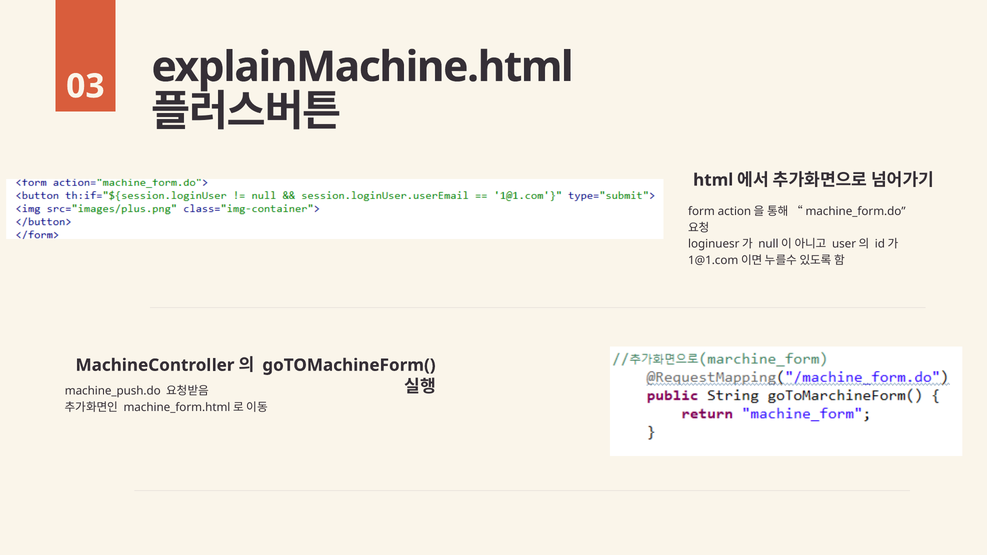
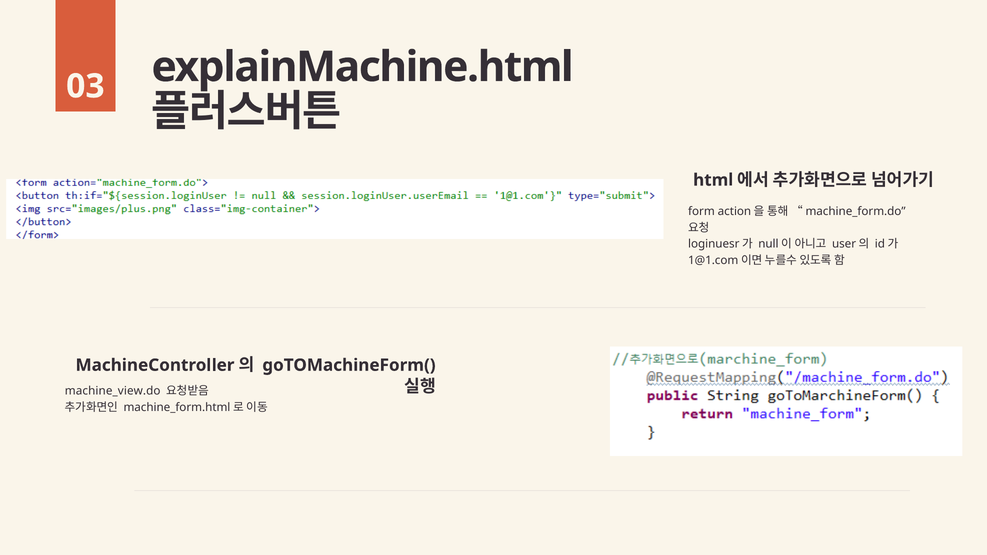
machine_push.do: machine_push.do -> machine_view.do
